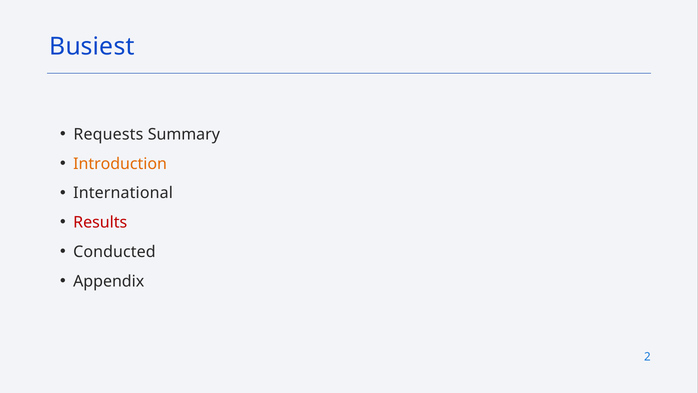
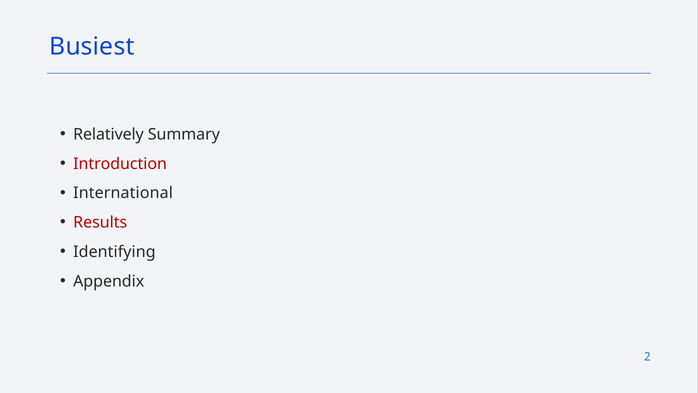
Requests: Requests -> Relatively
Introduction colour: orange -> red
Conducted: Conducted -> Identifying
